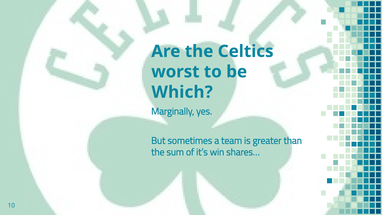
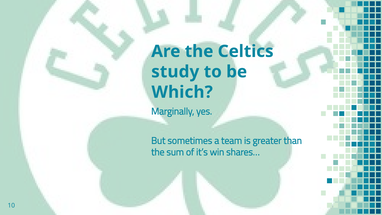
worst: worst -> study
